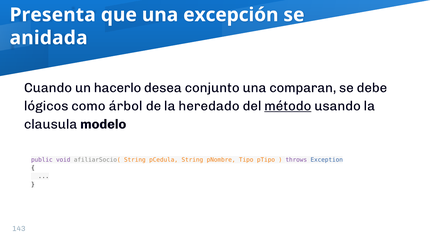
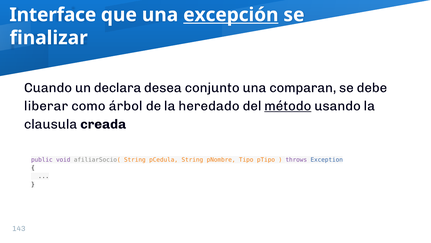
Presenta: Presenta -> Interface
excepción underline: none -> present
anidada: anidada -> finalizar
hacerlo: hacerlo -> declara
lógicos: lógicos -> liberar
modelo: modelo -> creada
